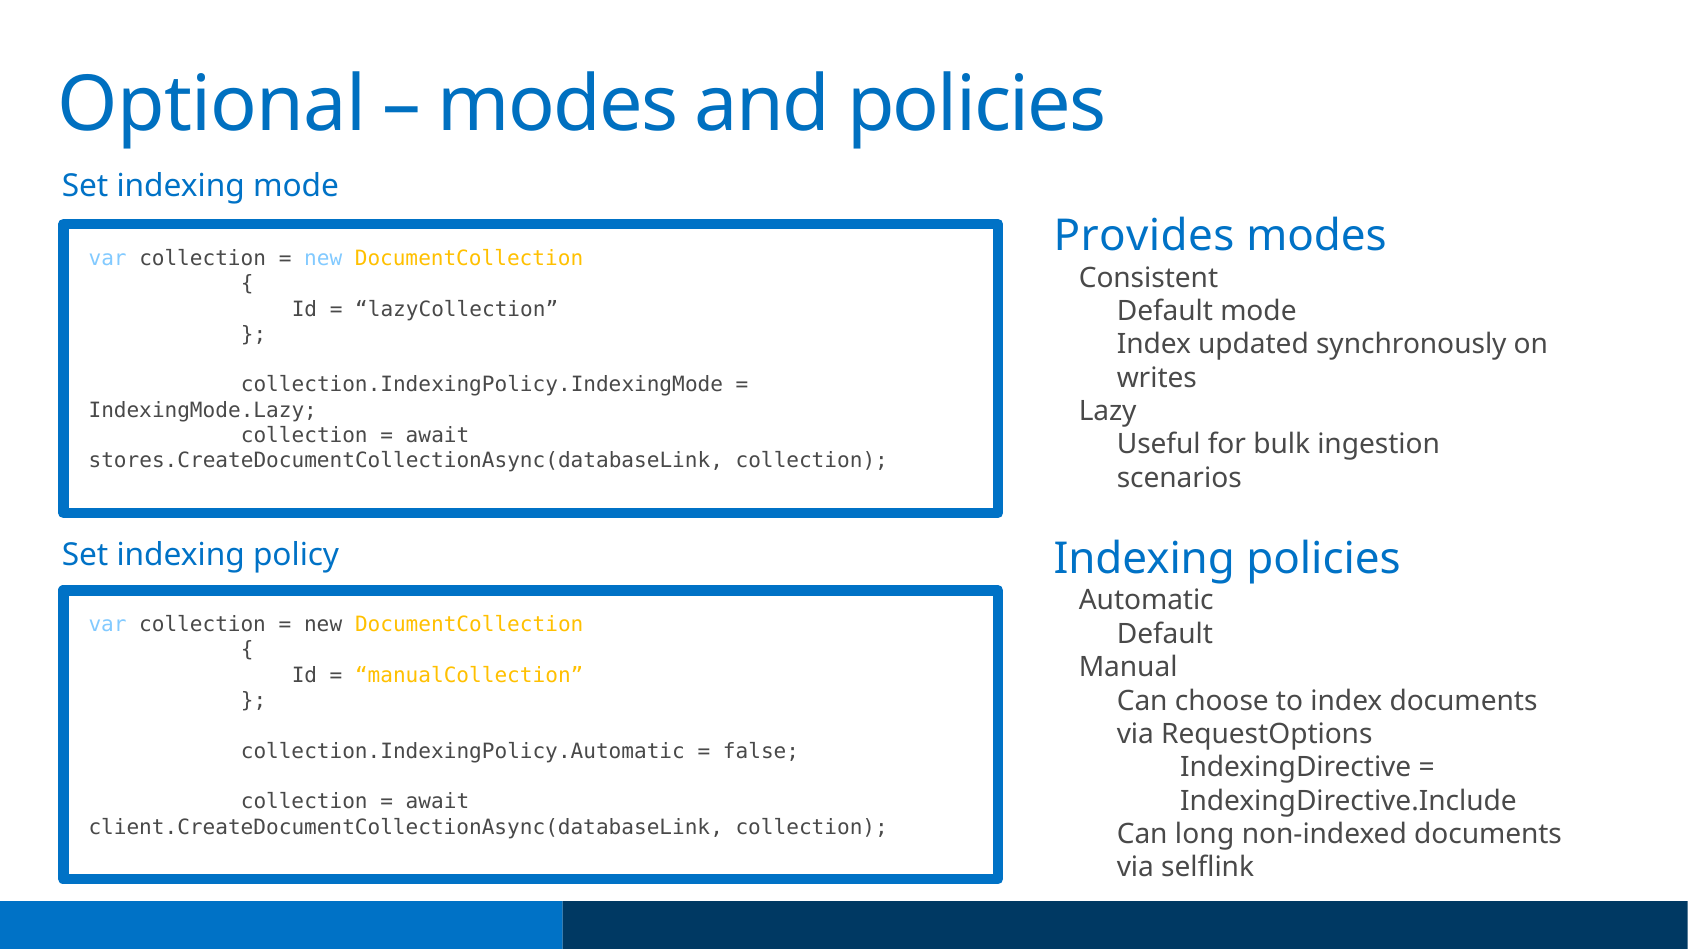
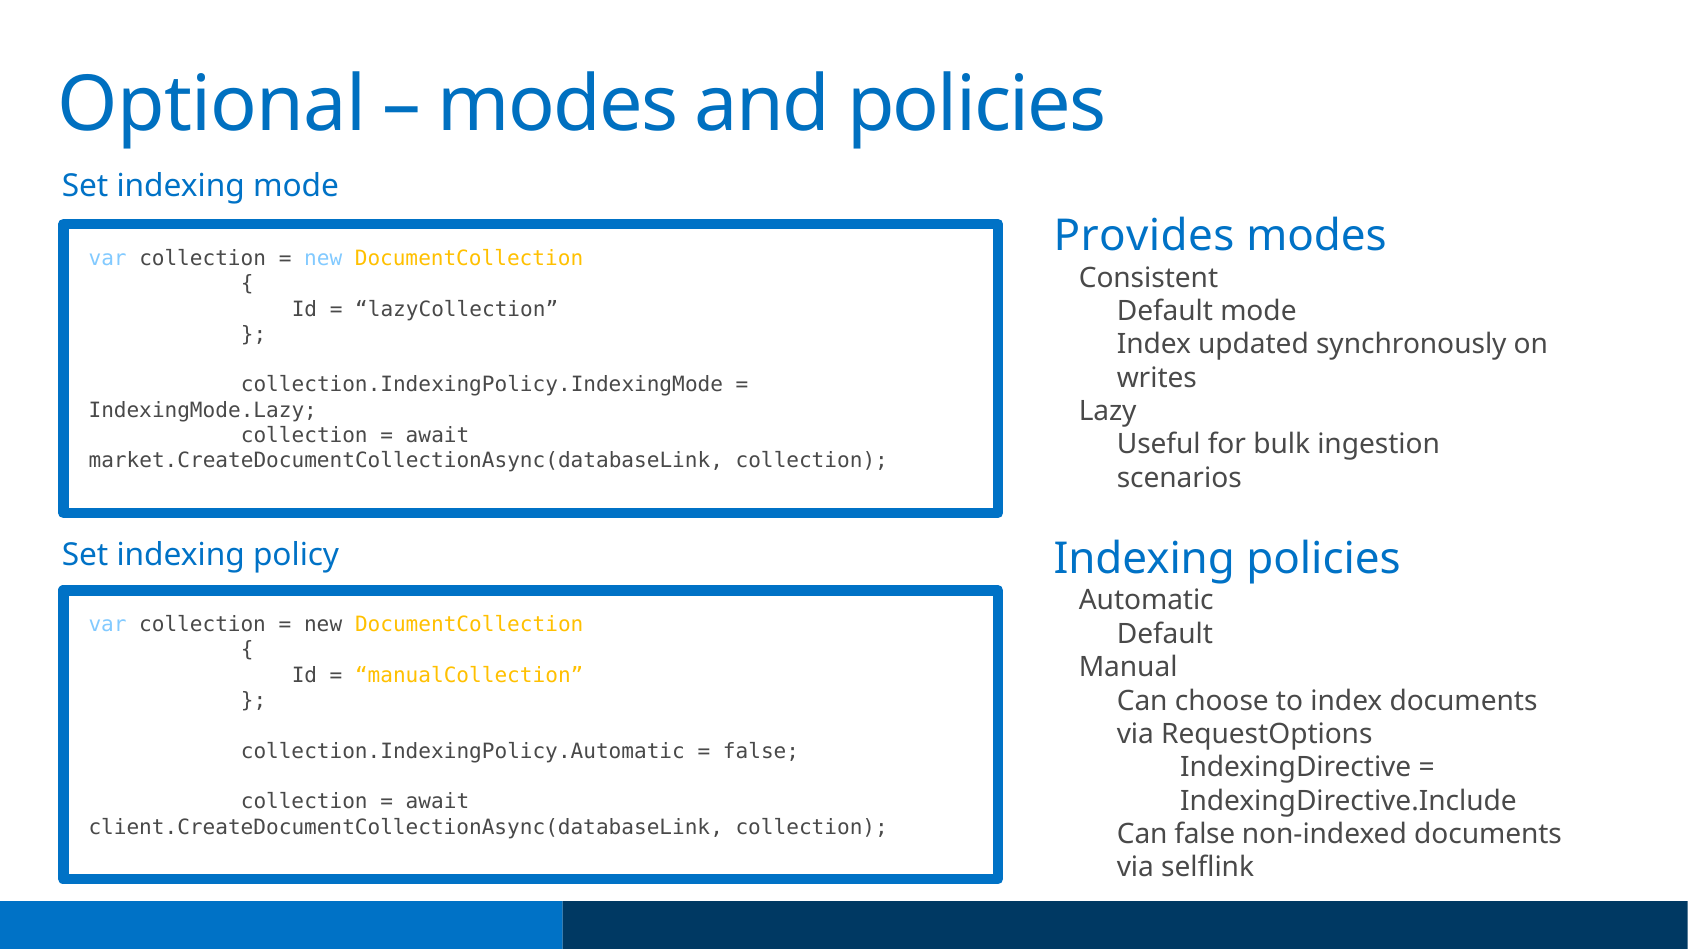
stores.CreateDocumentCollectionAsync(databaseLink: stores.CreateDocumentCollectionAsync(databaseLink -> market.CreateDocumentCollectionAsync(databaseLink
Can long: long -> false
